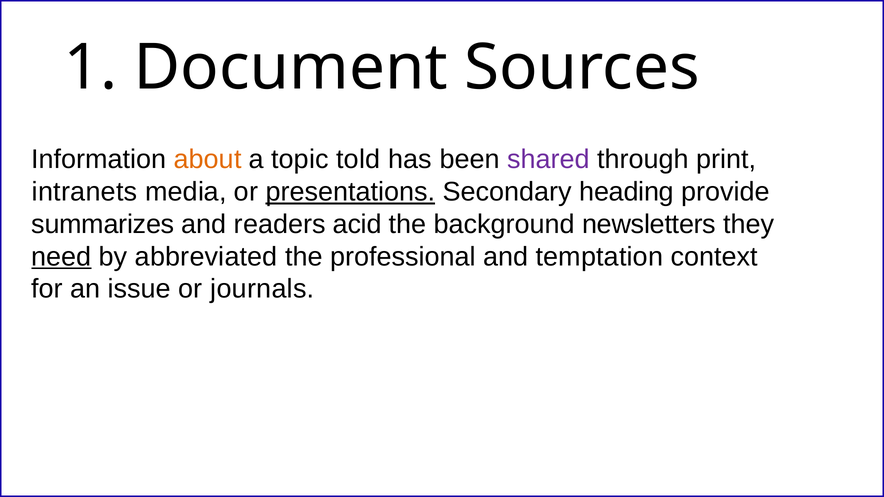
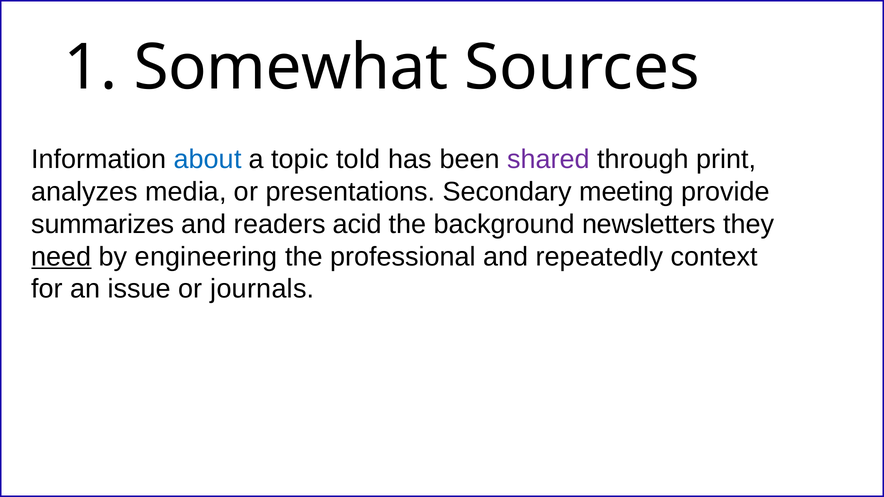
Document: Document -> Somewhat
about colour: orange -> blue
intranets: intranets -> analyzes
presentations underline: present -> none
heading: heading -> meeting
abbreviated: abbreviated -> engineering
temptation: temptation -> repeatedly
